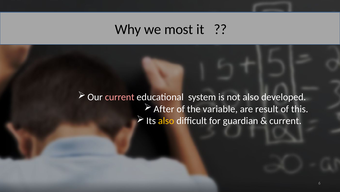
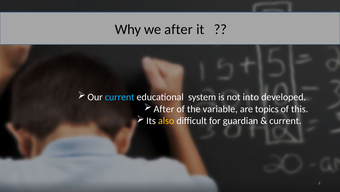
we most: most -> after
current at (120, 97) colour: pink -> light blue
not also: also -> into
result: result -> topics
